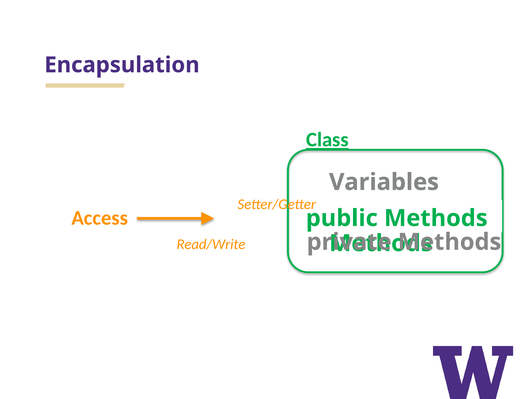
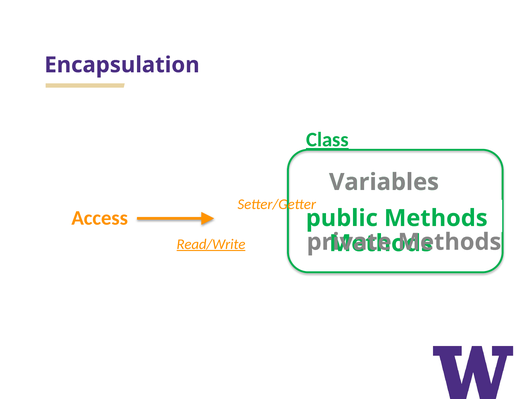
Read/Write underline: none -> present
